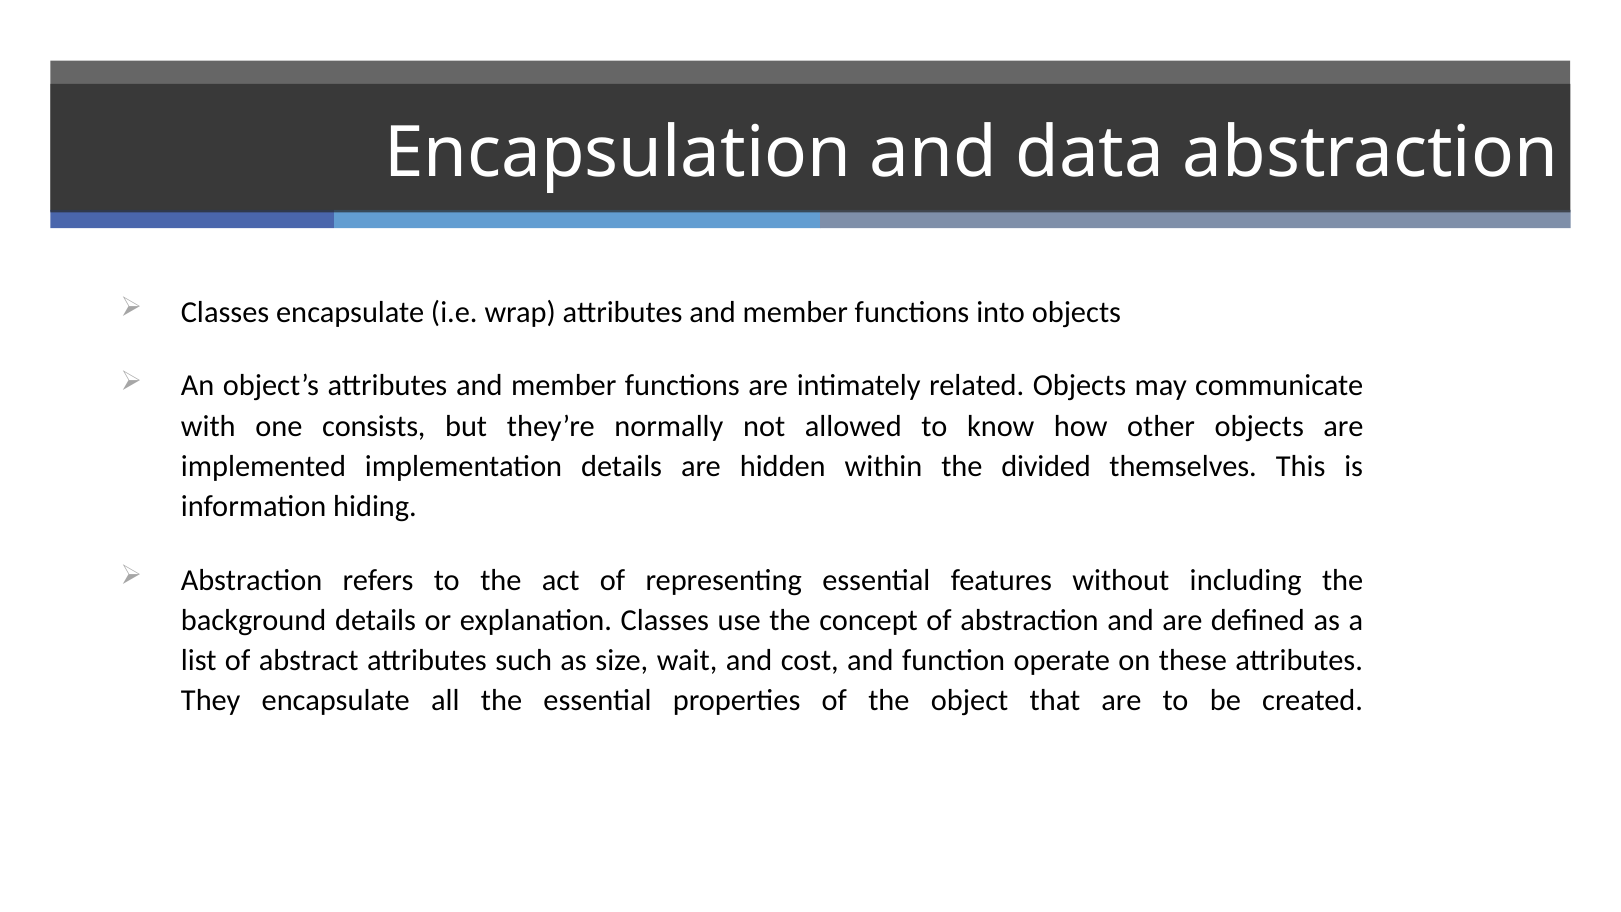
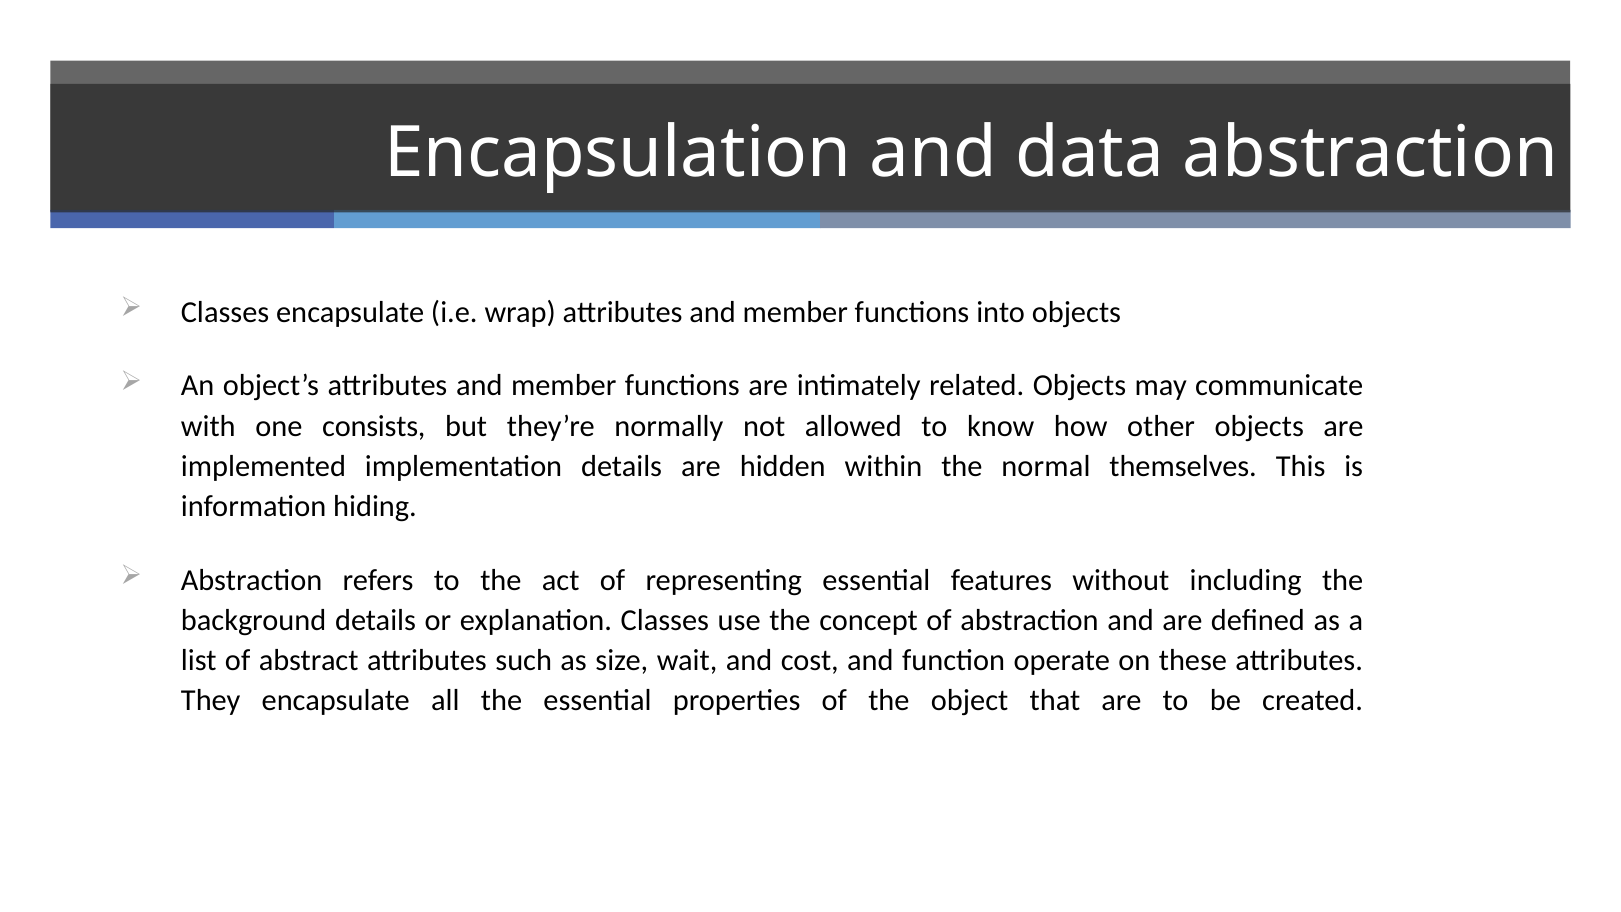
divided: divided -> normal
